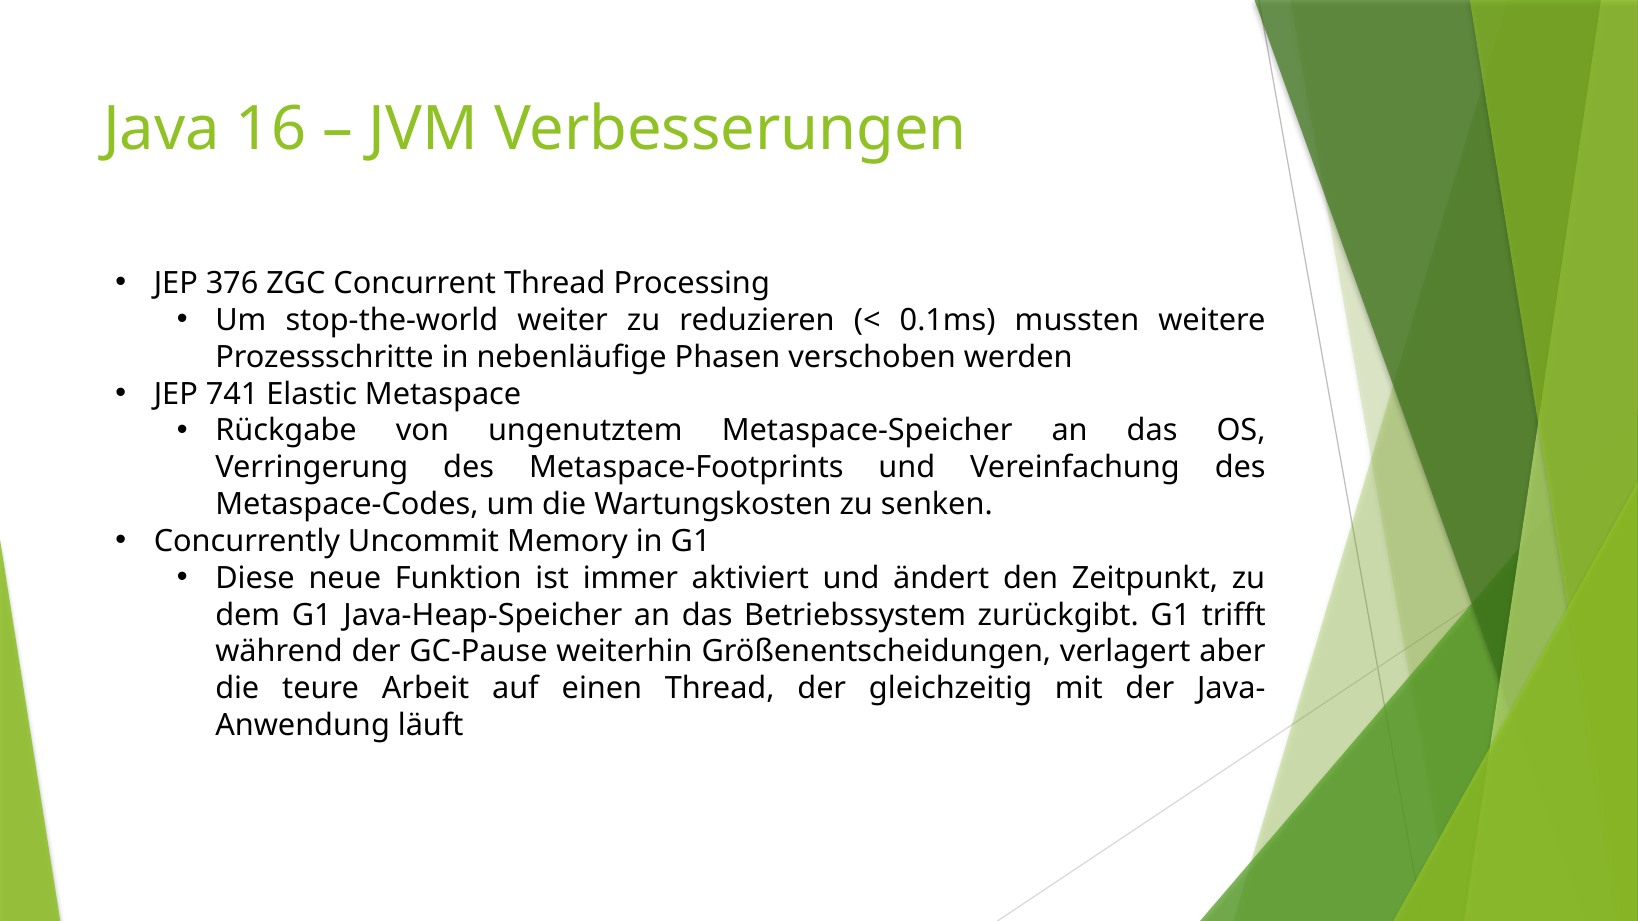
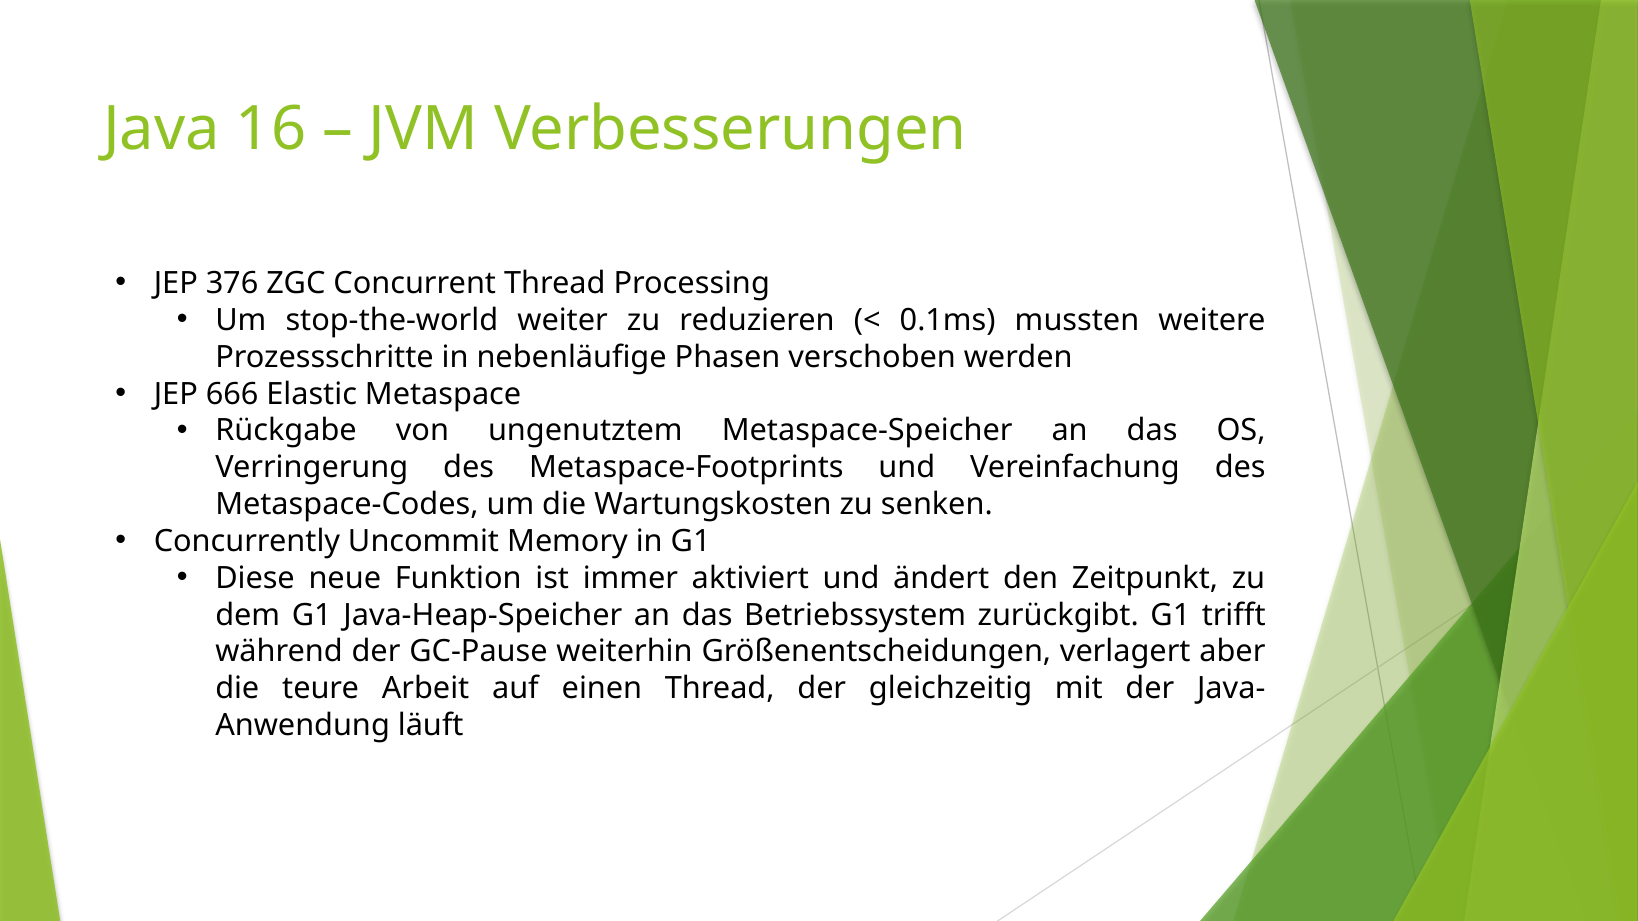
741: 741 -> 666
